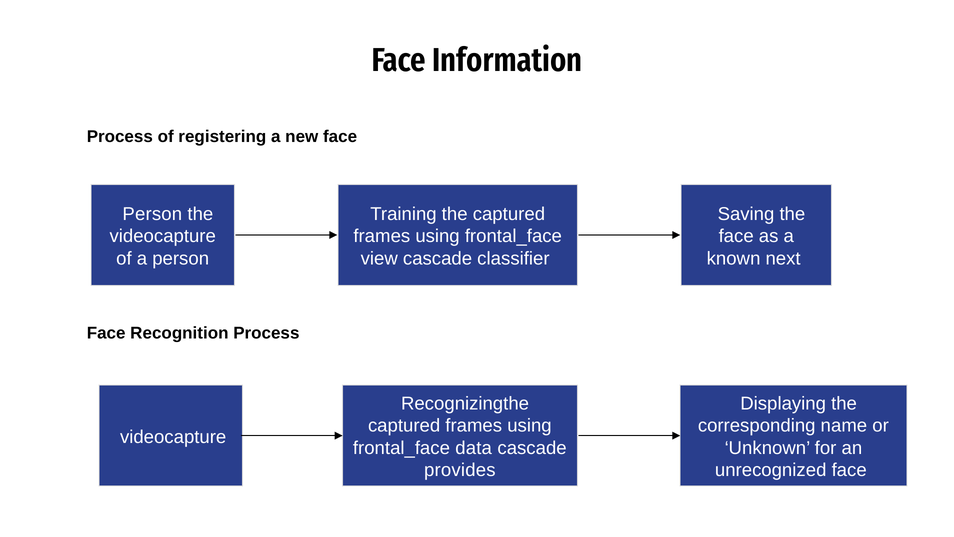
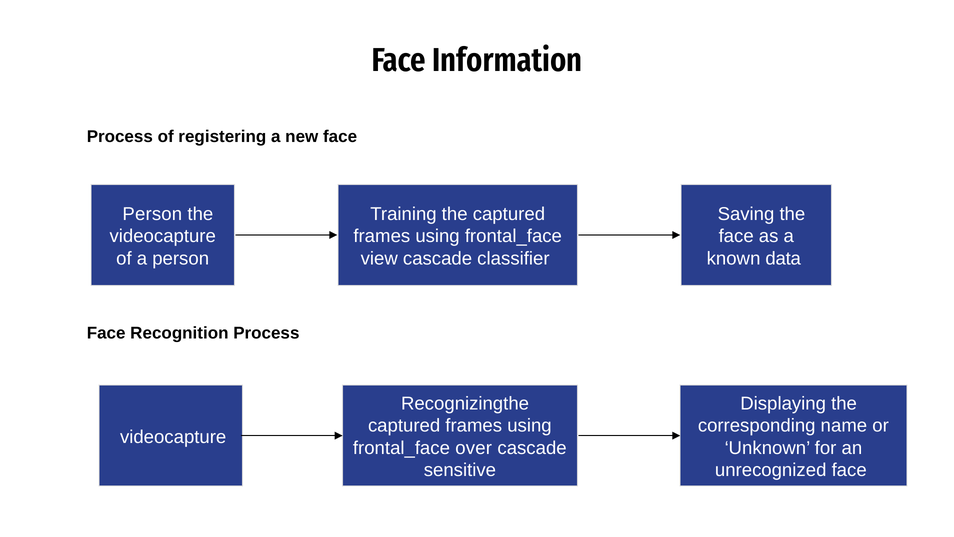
next: next -> data
data: data -> over
provides: provides -> sensitive
